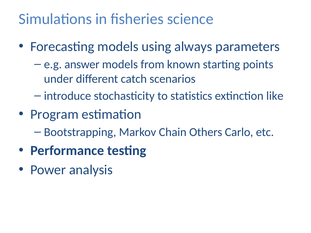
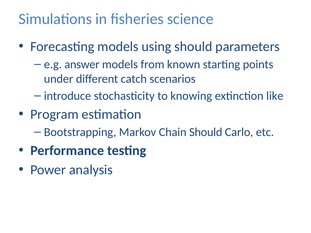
using always: always -> should
statistics: statistics -> knowing
Chain Others: Others -> Should
